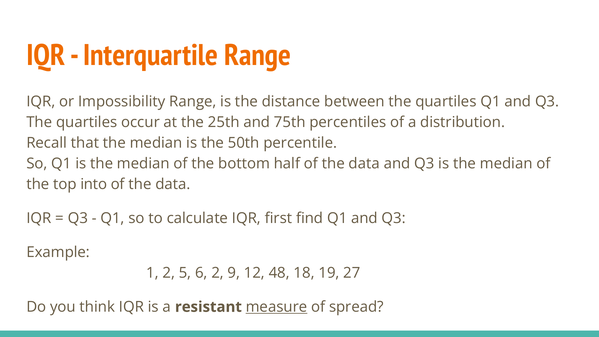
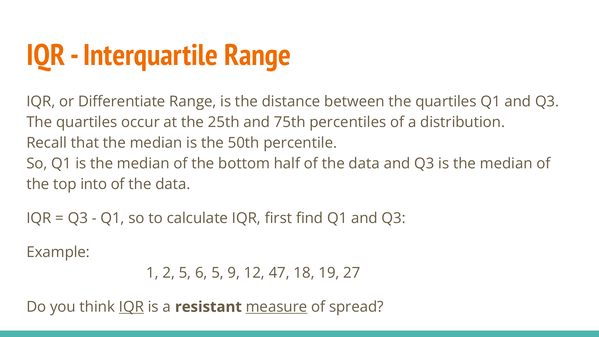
Impossibility: Impossibility -> Differentiate
6 2: 2 -> 5
48: 48 -> 47
IQR at (131, 307) underline: none -> present
